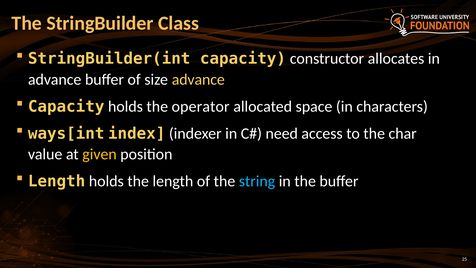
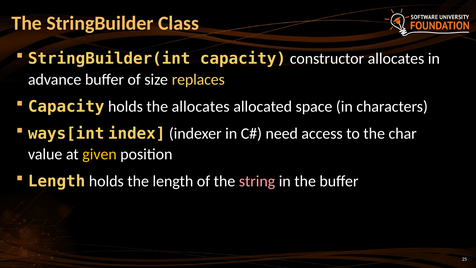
size advance: advance -> replaces
the operator: operator -> allocates
string colour: light blue -> pink
